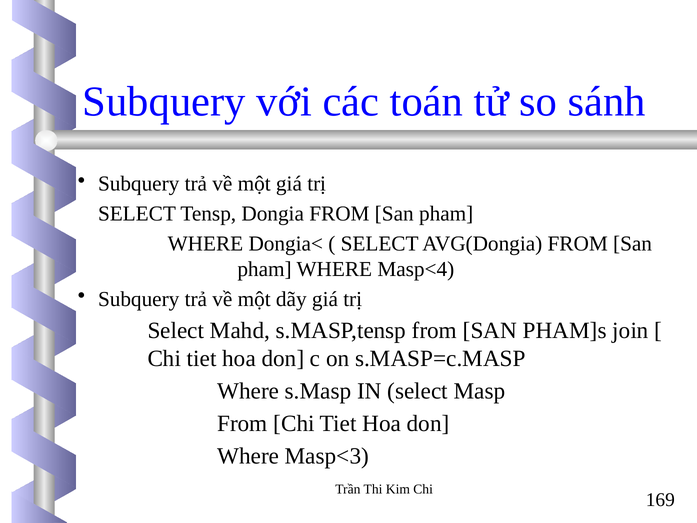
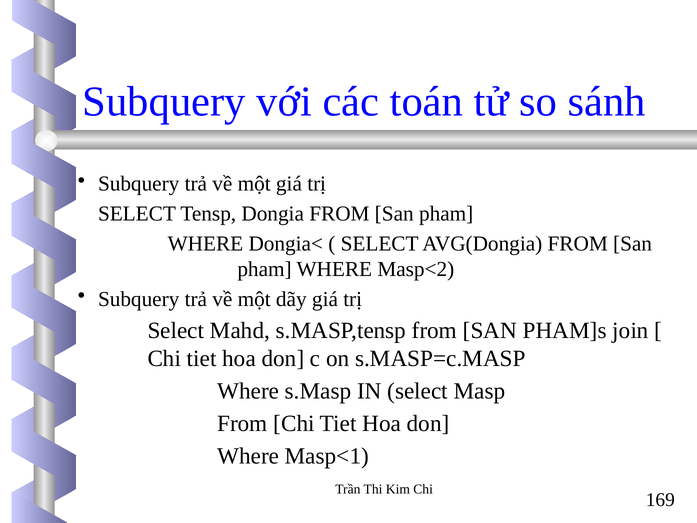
Masp<4: Masp<4 -> Masp<2
Masp<3: Masp<3 -> Masp<1
